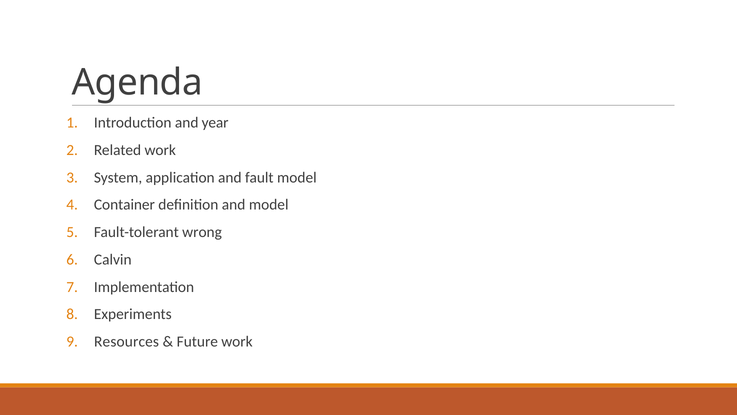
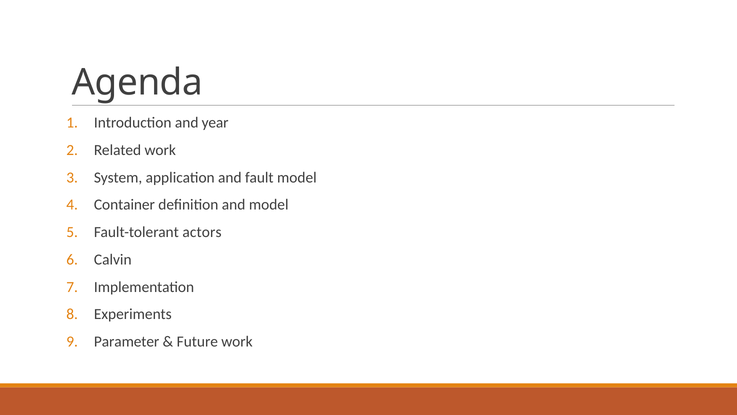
wrong: wrong -> actors
Resources: Resources -> Parameter
